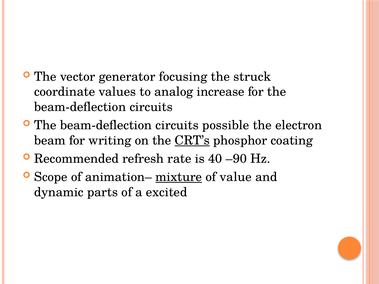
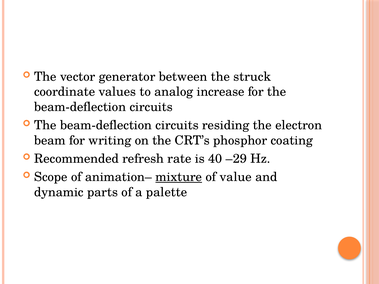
focusing: focusing -> between
possible: possible -> residing
CRT’s underline: present -> none
–90: –90 -> –29
excited: excited -> palette
